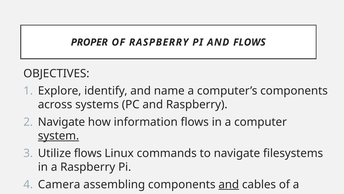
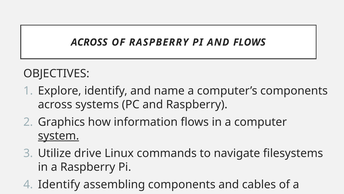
PROPER at (89, 42): PROPER -> ACROSS
Navigate at (61, 122): Navigate -> Graphics
Utilize flows: flows -> drive
Camera at (59, 184): Camera -> Identify
and at (229, 184) underline: present -> none
